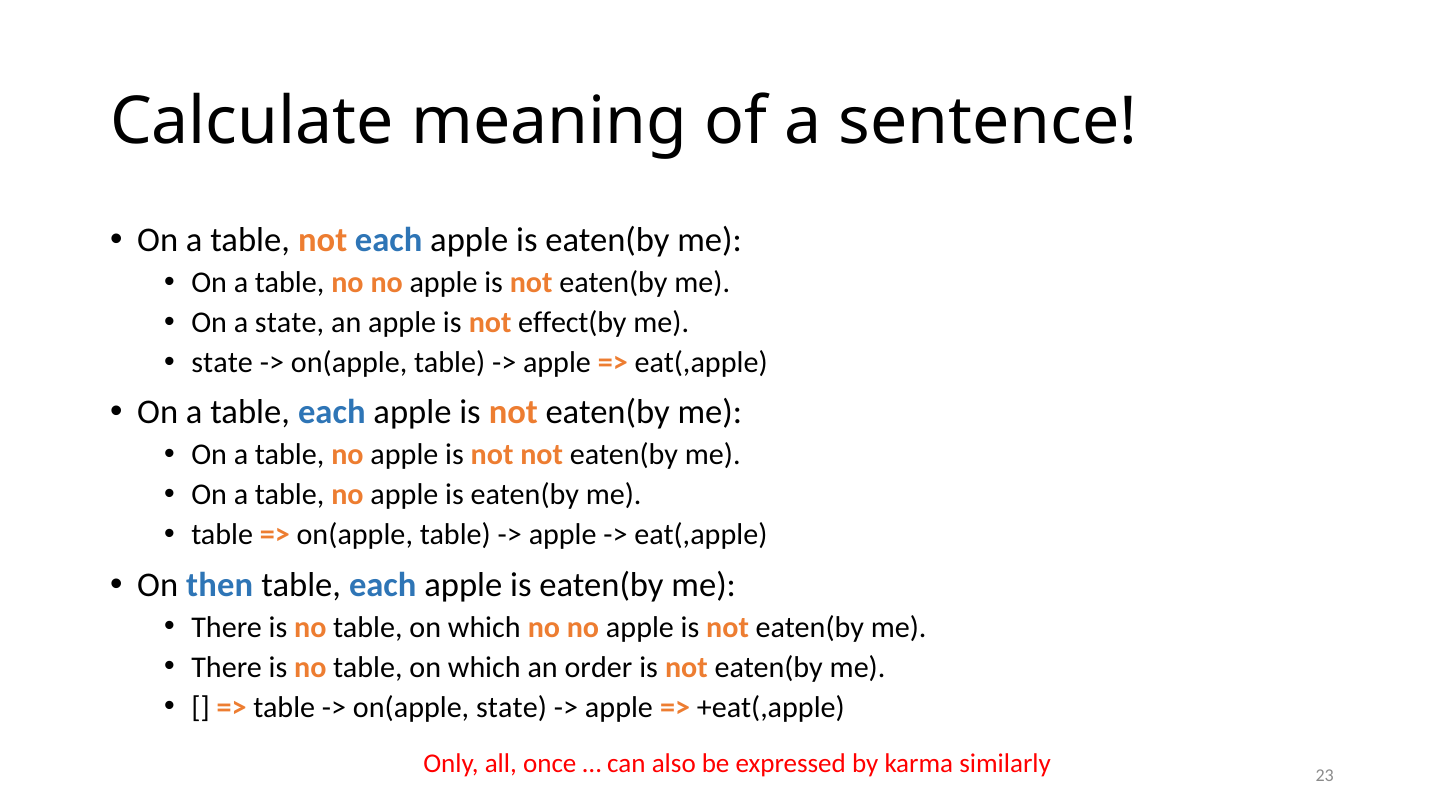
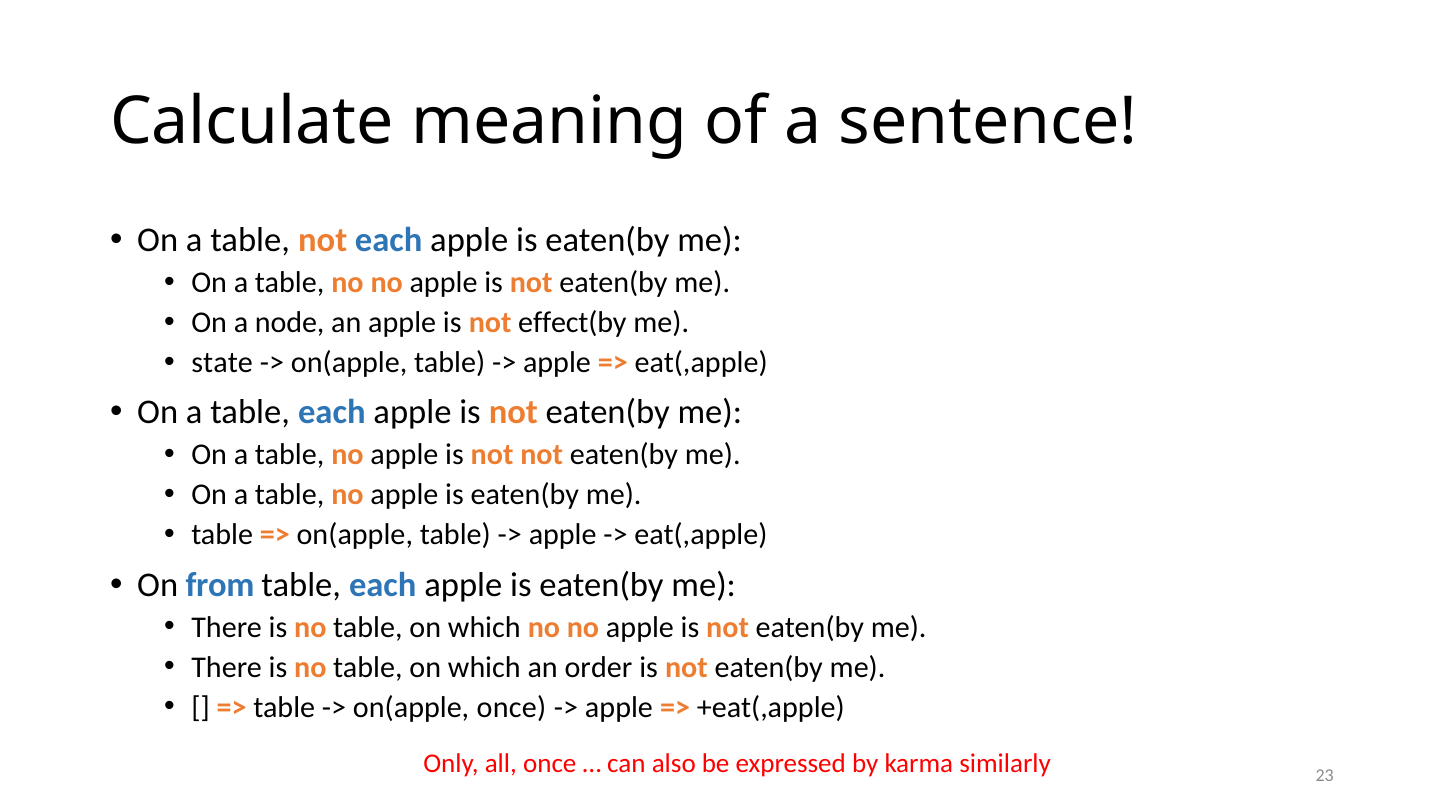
a state: state -> node
then: then -> from
on(apple state: state -> once
